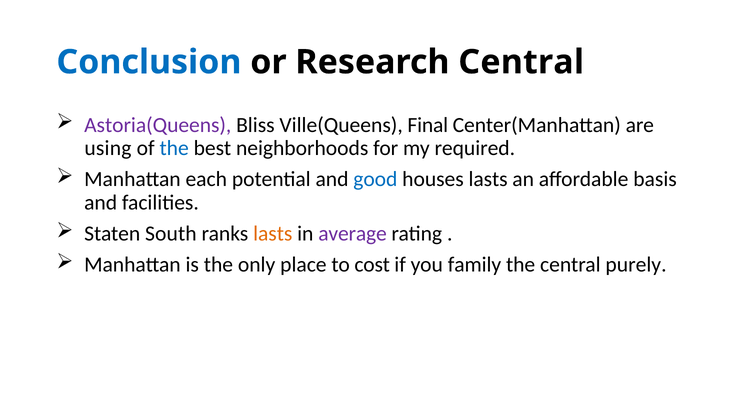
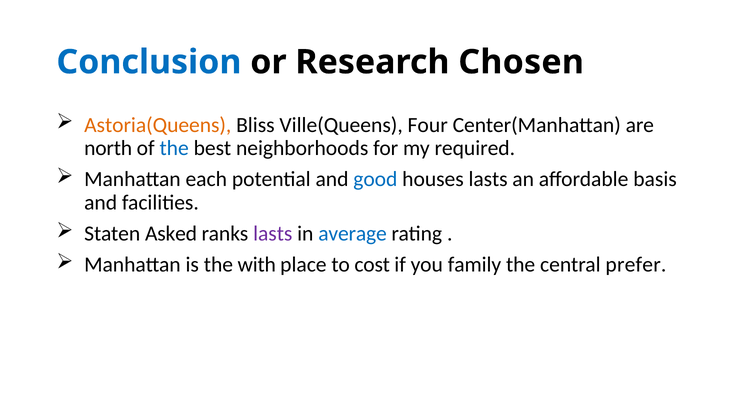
Research Central: Central -> Chosen
Astoria(Queens colour: purple -> orange
Final: Final -> Four
using: using -> north
South: South -> Asked
lasts at (273, 234) colour: orange -> purple
average colour: purple -> blue
only: only -> with
purely: purely -> prefer
